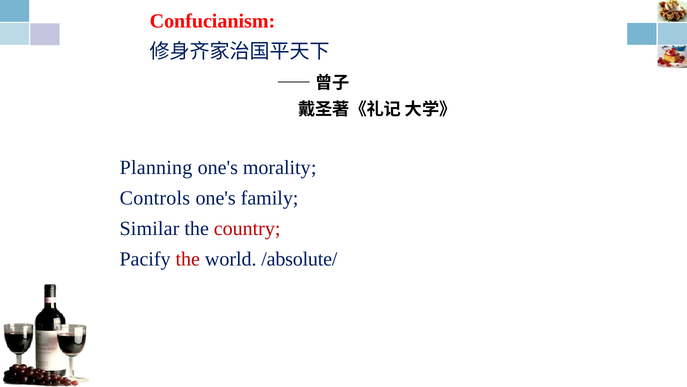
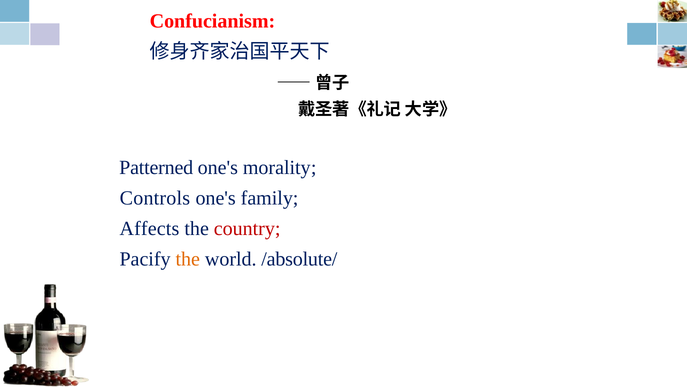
Planning: Planning -> Patterned
Similar: Similar -> Affects
the at (188, 259) colour: red -> orange
